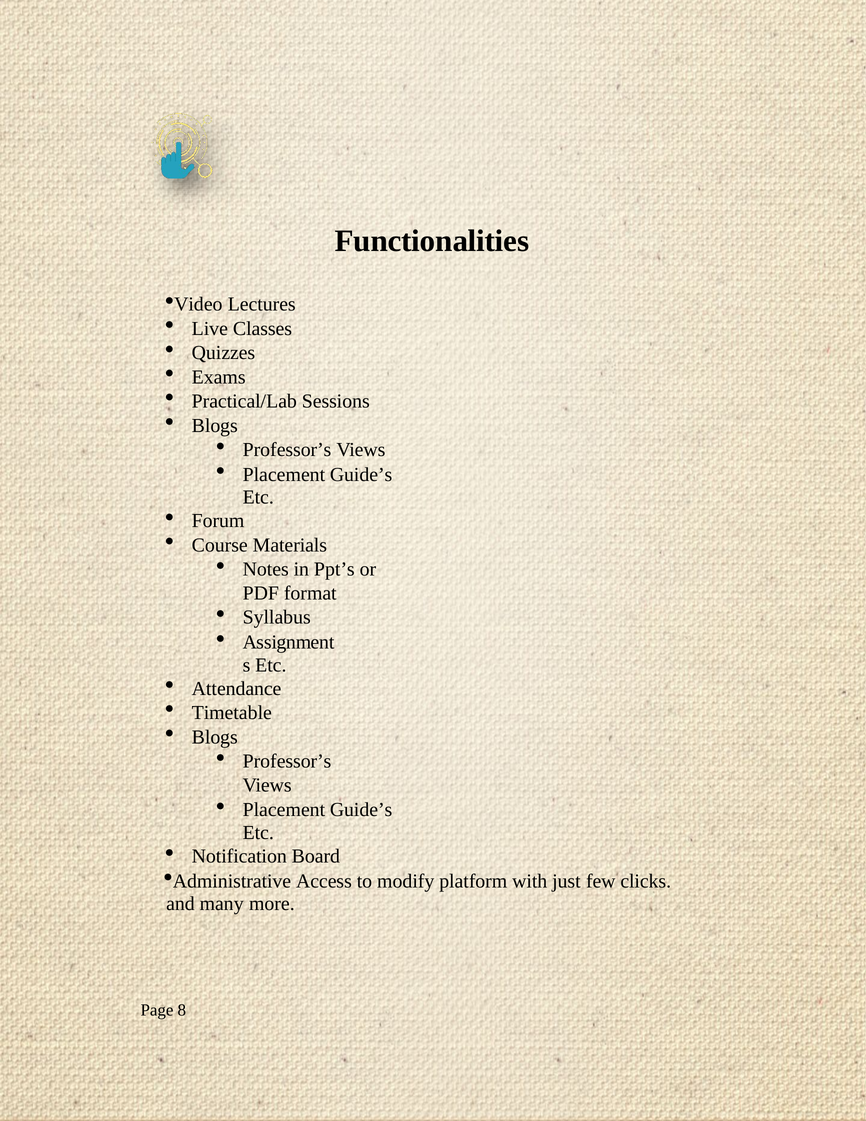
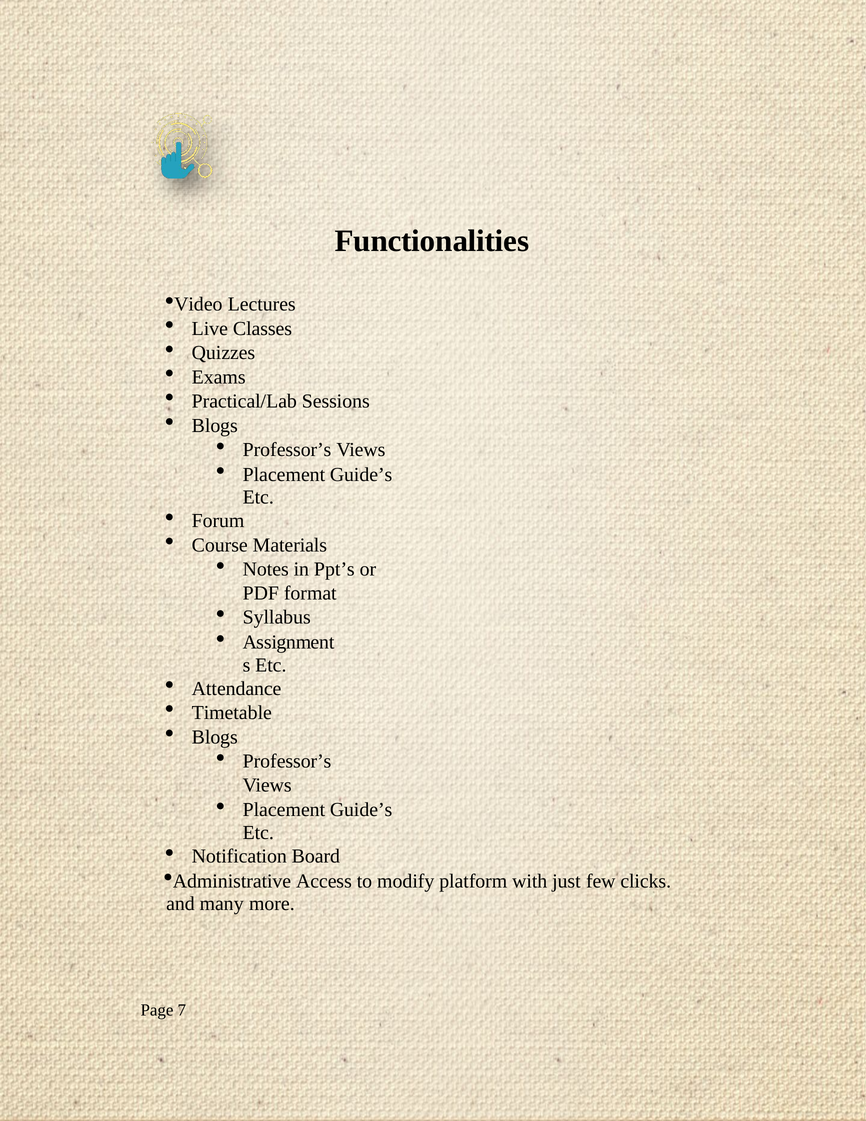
8: 8 -> 7
